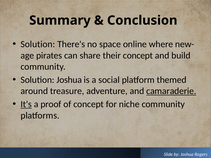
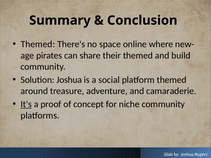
Solution at (38, 44): Solution -> Themed
their concept: concept -> themed
camaraderie underline: present -> none
